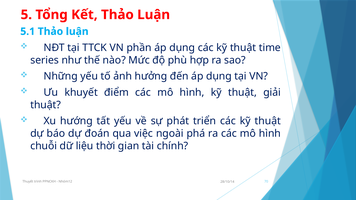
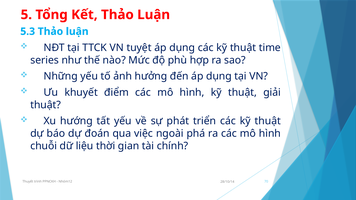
5.1: 5.1 -> 5.3
phần: phần -> tuyệt
